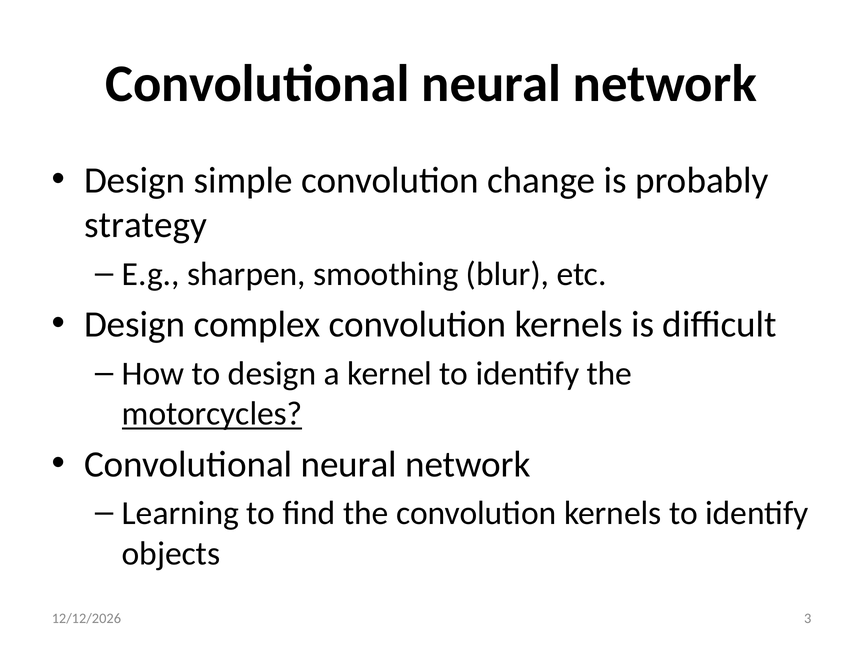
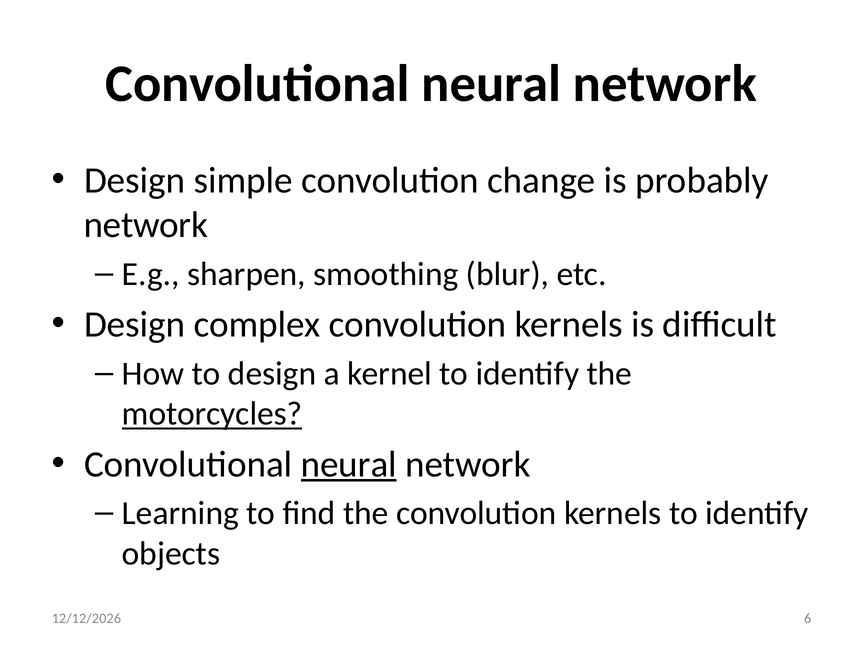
strategy at (146, 225): strategy -> network
neural at (349, 464) underline: none -> present
3: 3 -> 6
